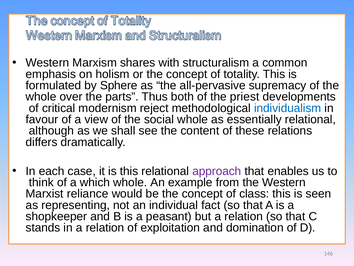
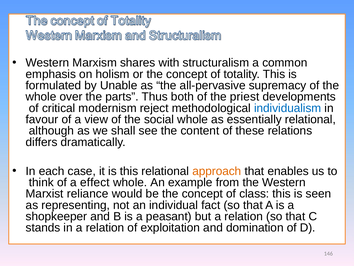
Sphere: Sphere -> Unable
approach colour: purple -> orange
which: which -> effect
